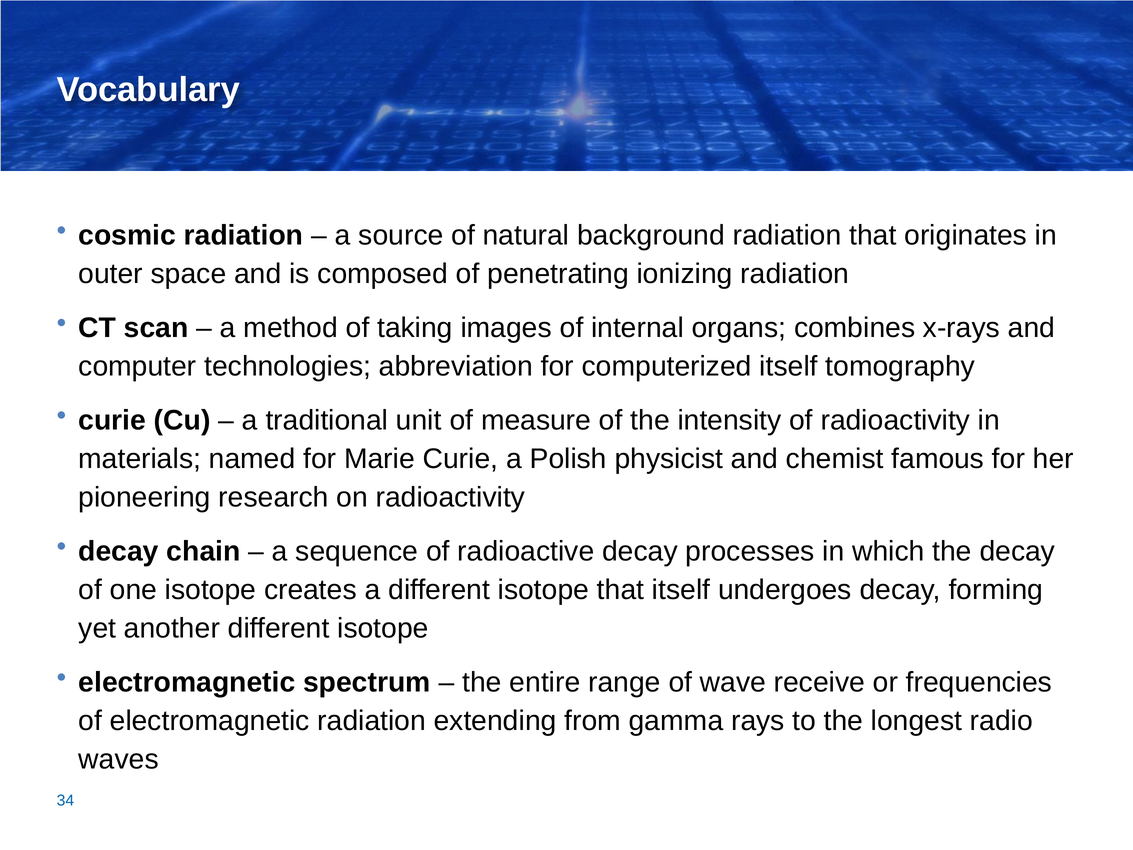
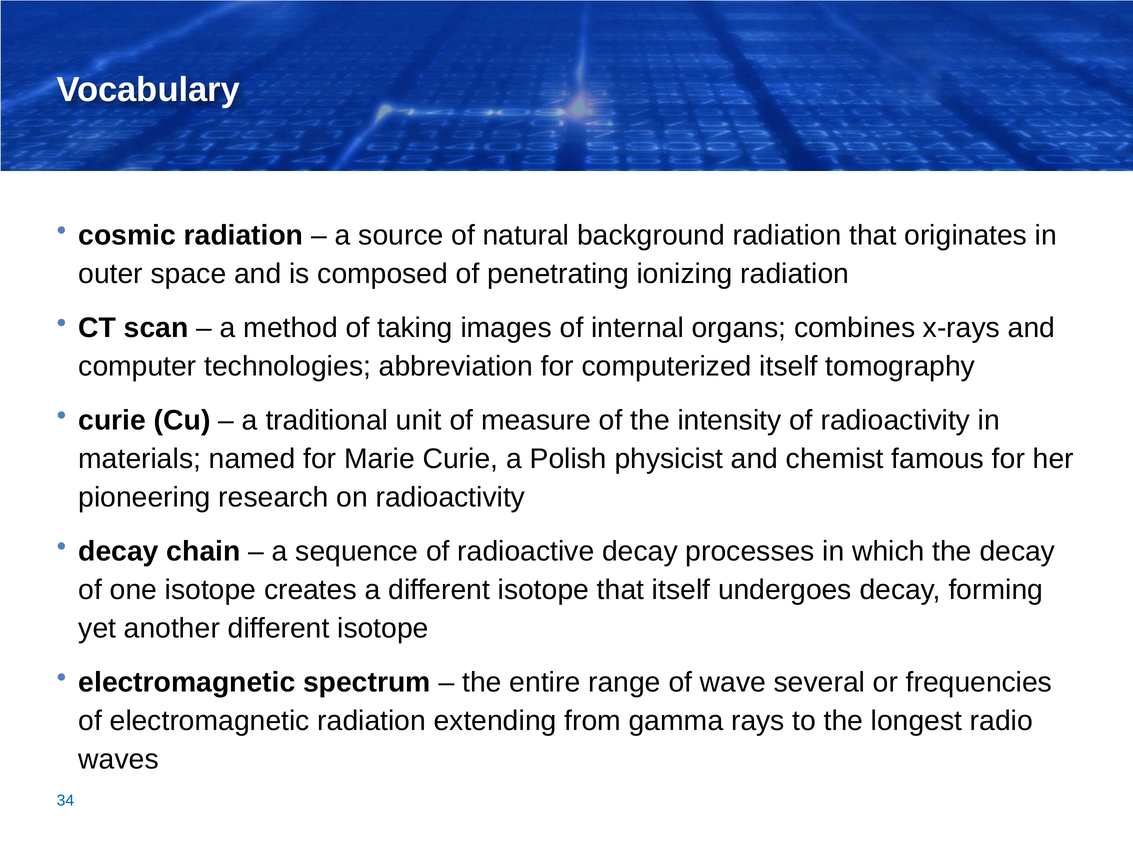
receive: receive -> several
